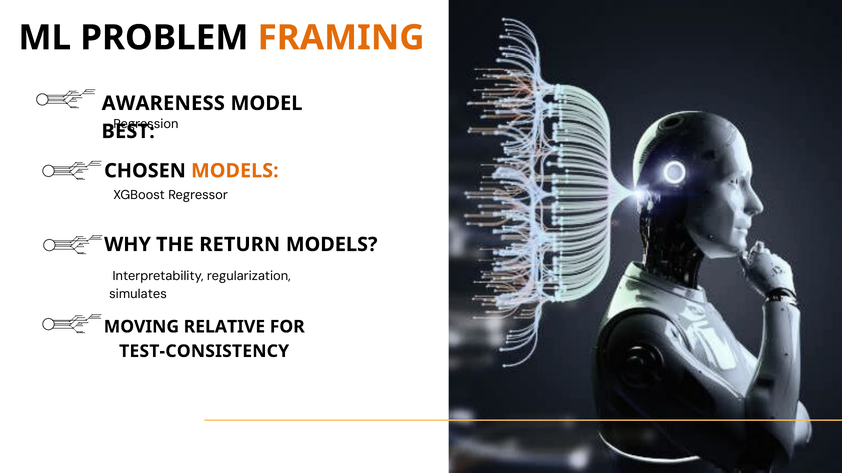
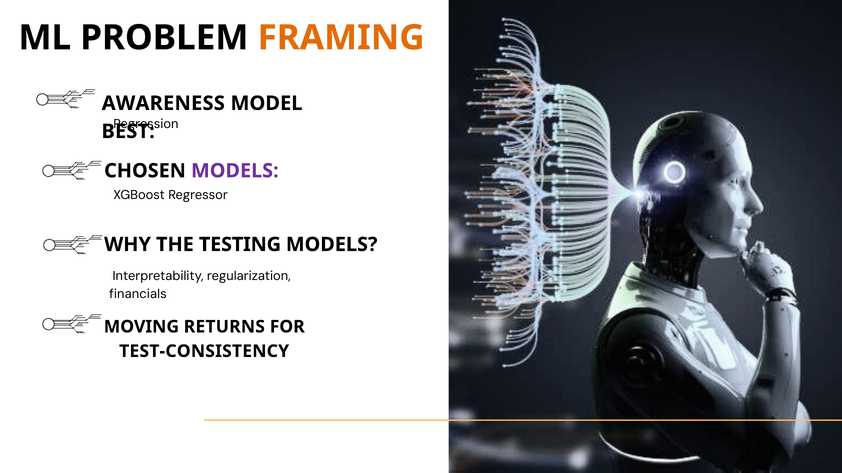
MODELS at (235, 171) colour: orange -> purple
RETURN: RETURN -> TESTING
simulates: simulates -> financials
RELATIVE: RELATIVE -> RETURNS
